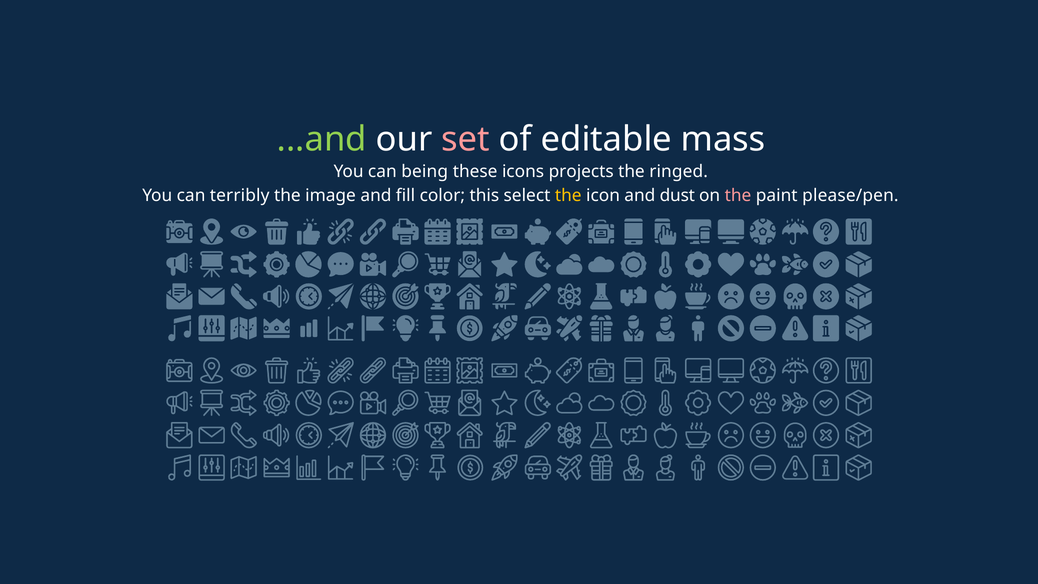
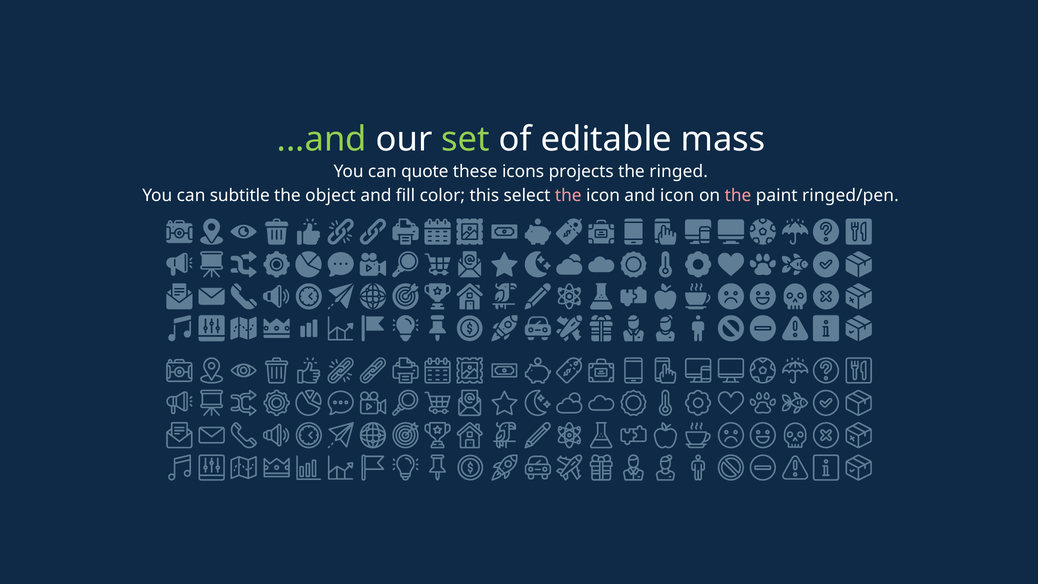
set colour: pink -> light green
being: being -> quote
terribly: terribly -> subtitle
image: image -> object
the at (568, 196) colour: yellow -> pink
and dust: dust -> icon
please/pen: please/pen -> ringed/pen
